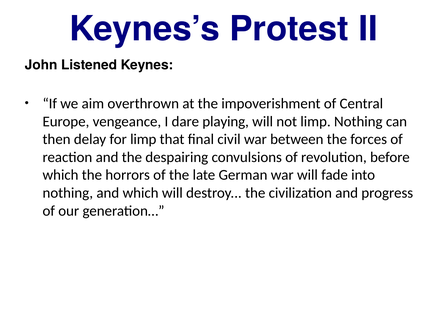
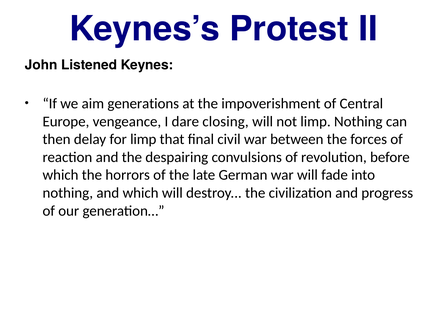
overthrown: overthrown -> generations
playing: playing -> closing
